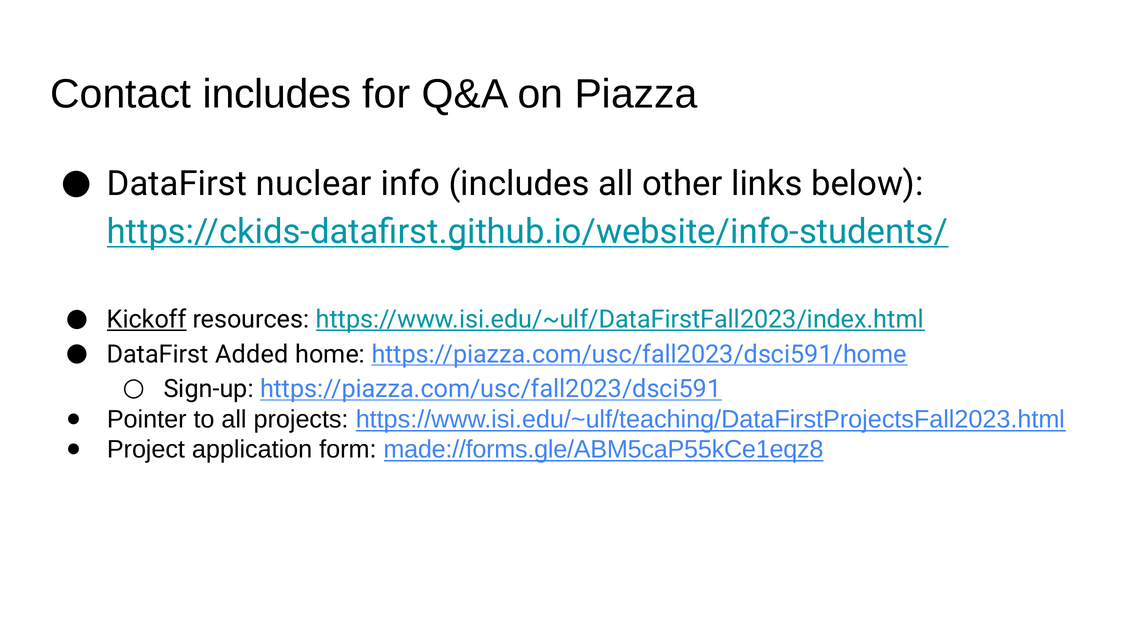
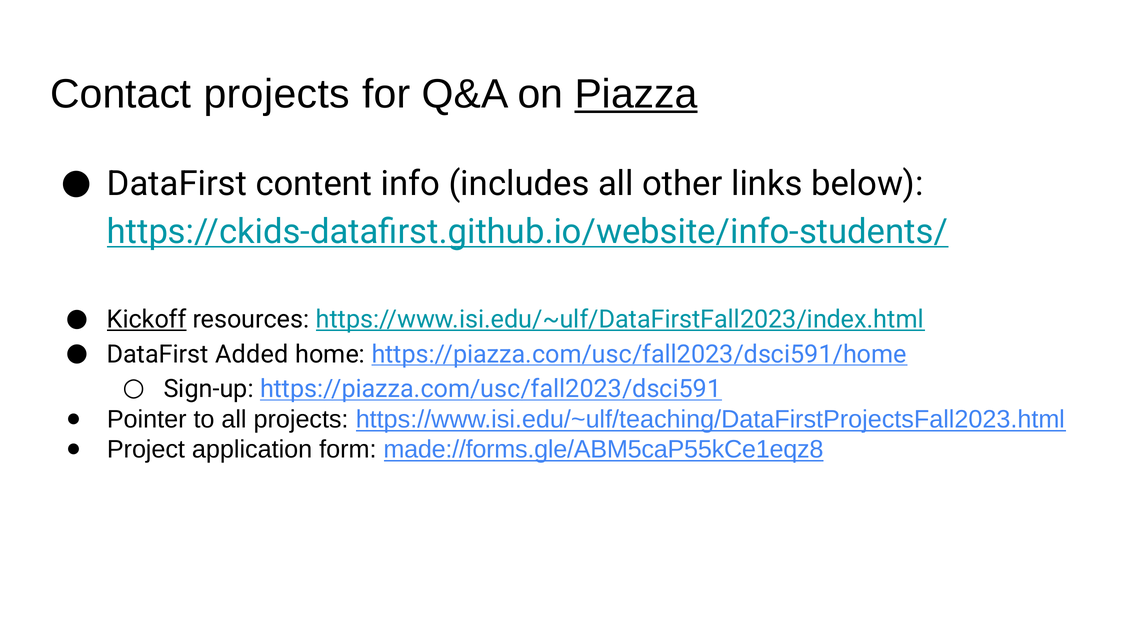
Contact includes: includes -> projects
Piazza underline: none -> present
nuclear: nuclear -> content
